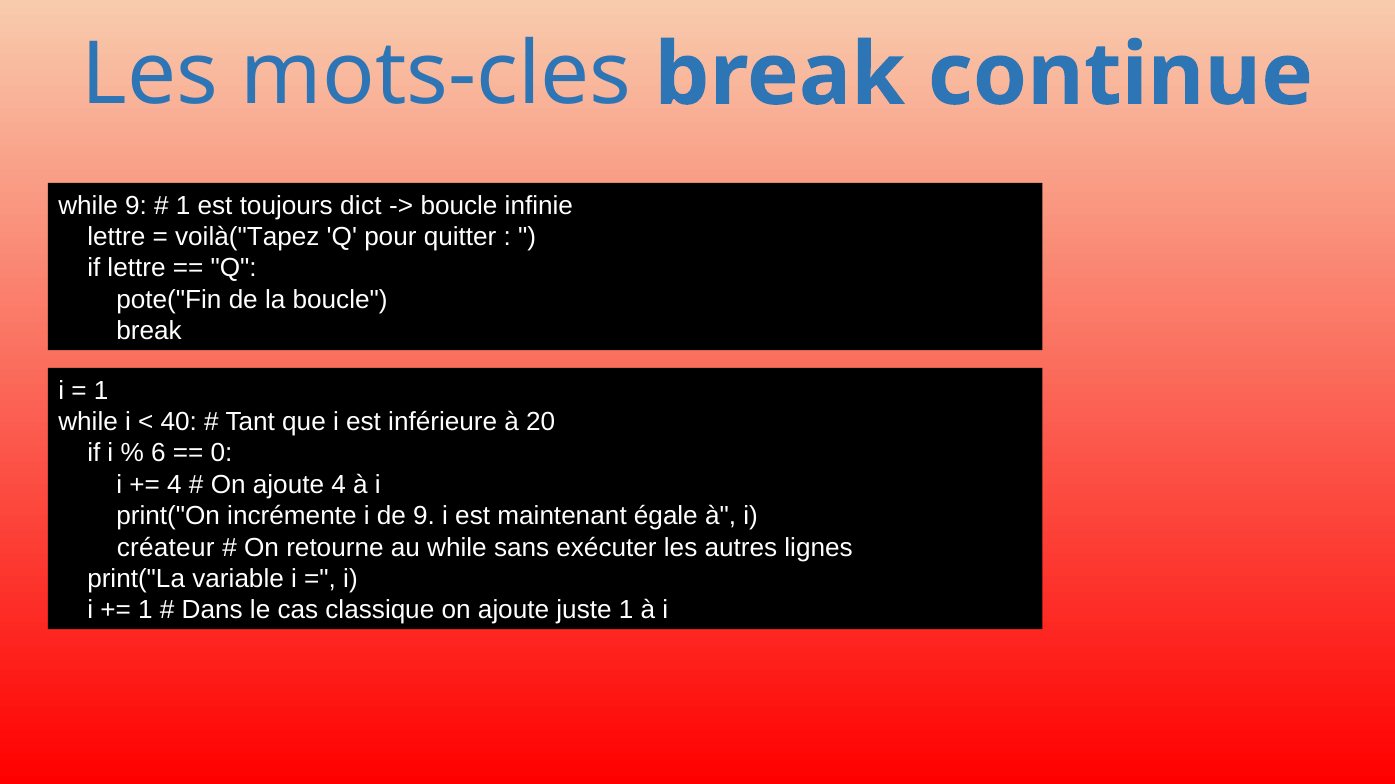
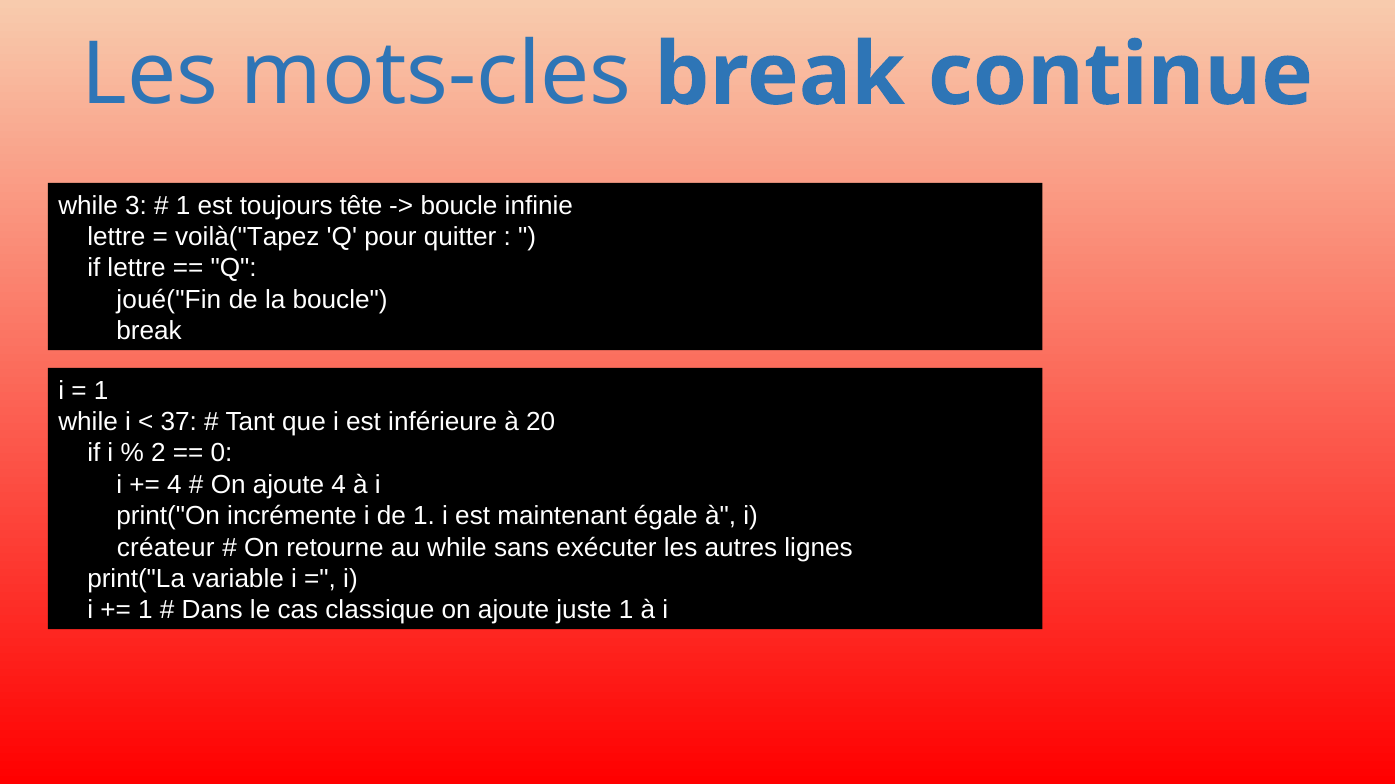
while 9: 9 -> 3
dict: dict -> tête
pote("Fin: pote("Fin -> joué("Fin
40: 40 -> 37
6: 6 -> 2
de 9: 9 -> 1
